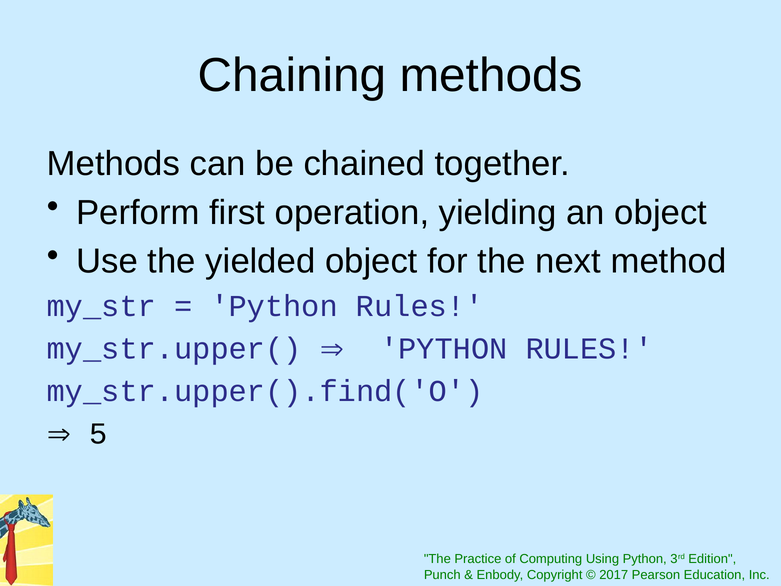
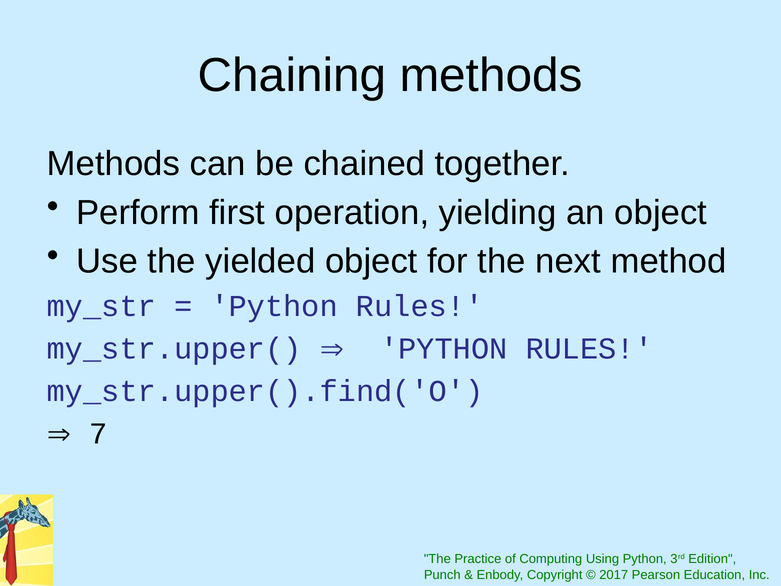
5: 5 -> 7
